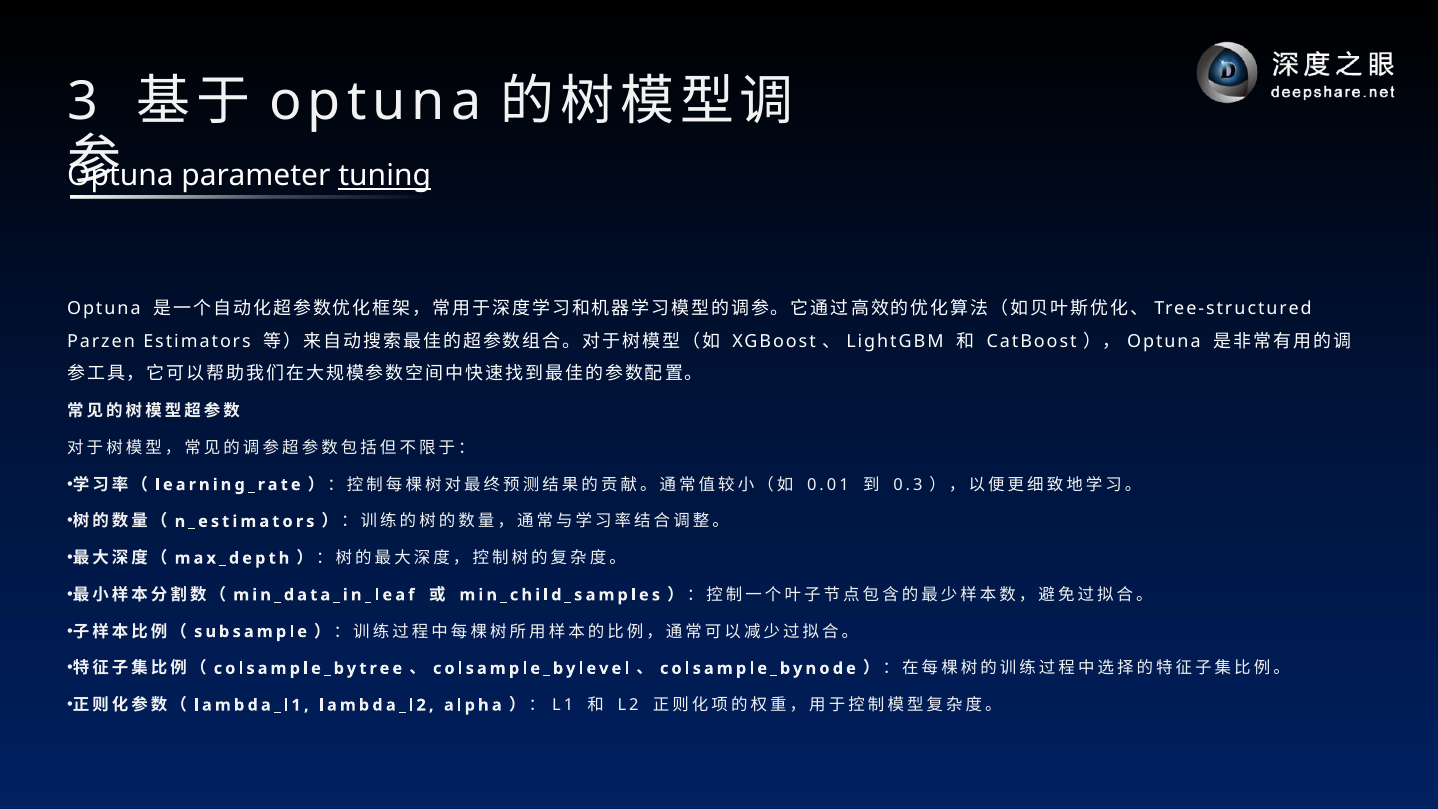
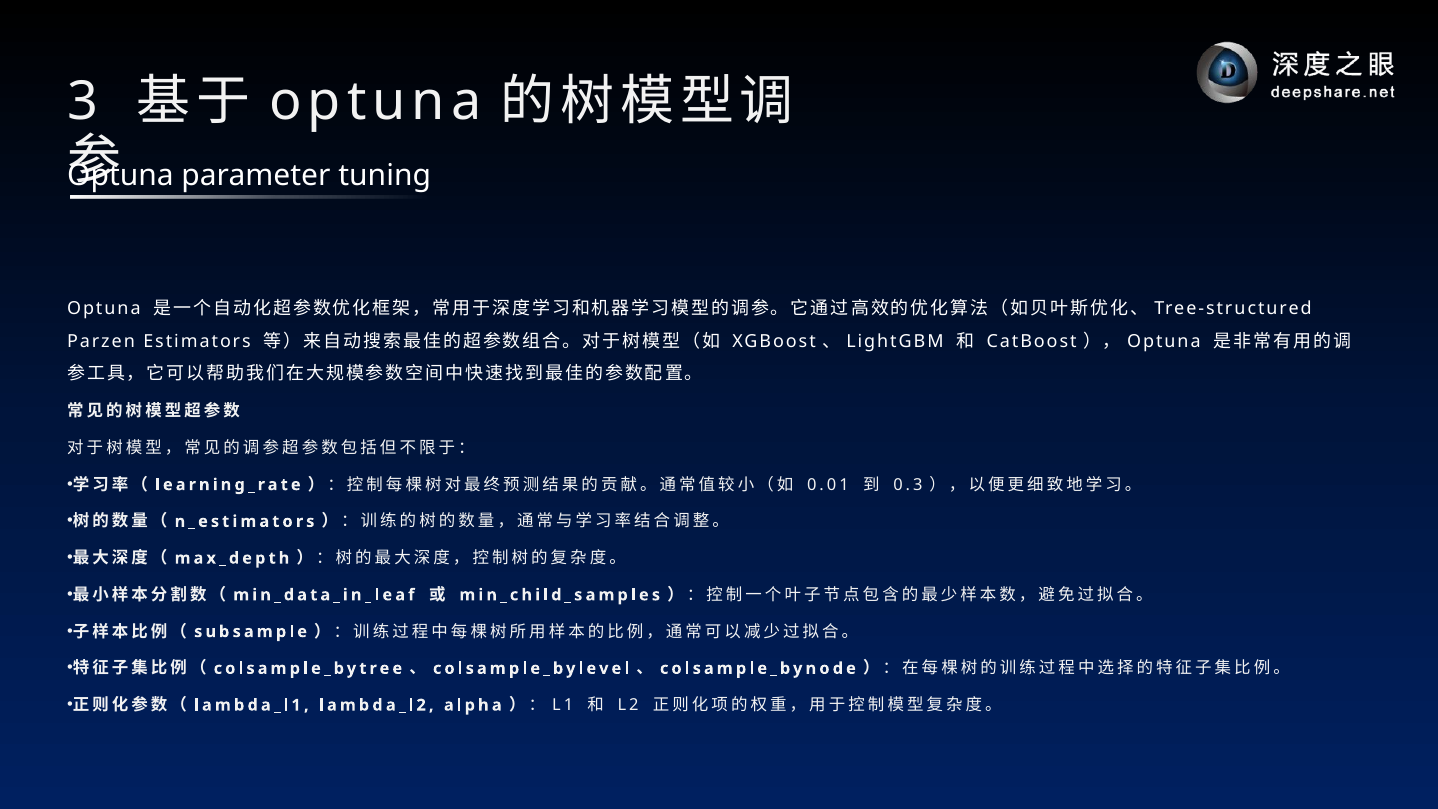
tuning underline: present -> none
